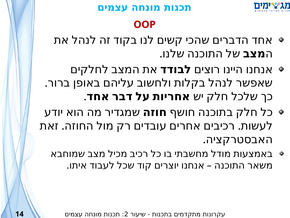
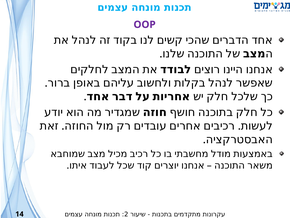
OOP colour: red -> purple
